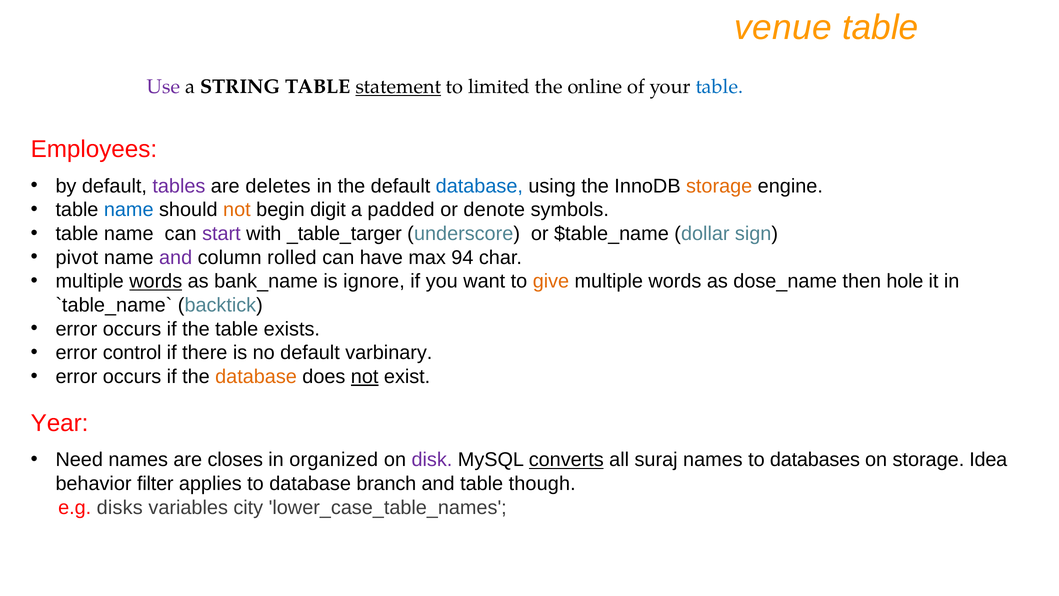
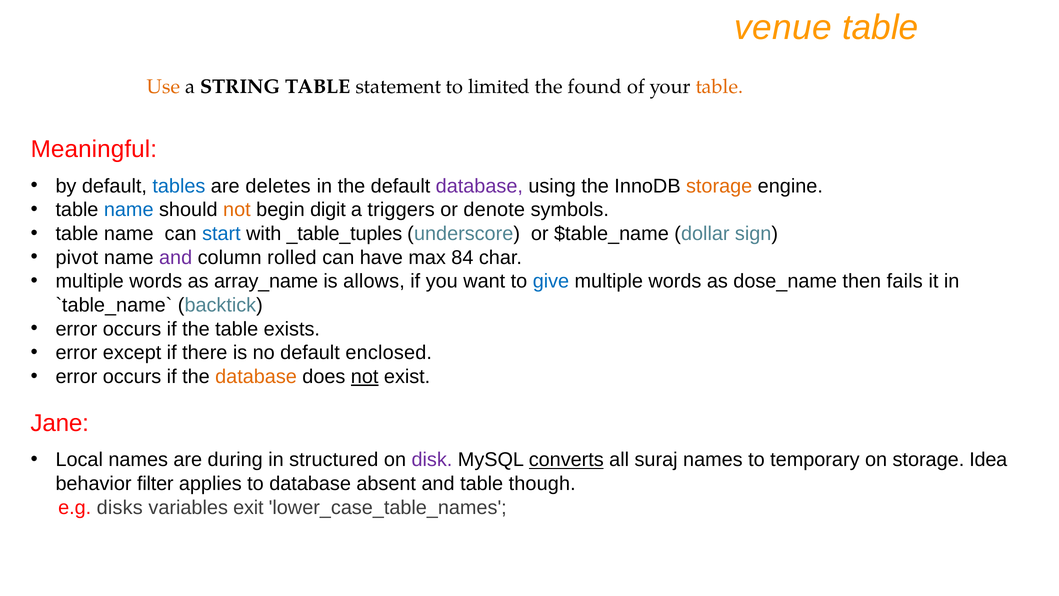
Use colour: purple -> orange
statement underline: present -> none
online: online -> found
table at (719, 87) colour: blue -> orange
Employees: Employees -> Meaningful
tables colour: purple -> blue
database at (479, 186) colour: blue -> purple
padded: padded -> triggers
start colour: purple -> blue
_table_targer: _table_targer -> _table_tuples
94: 94 -> 84
words at (156, 281) underline: present -> none
bank_name: bank_name -> array_name
ignore: ignore -> allows
give colour: orange -> blue
hole: hole -> fails
control: control -> except
varbinary: varbinary -> enclosed
Year: Year -> Jane
Need: Need -> Local
closes: closes -> during
organized: organized -> structured
databases: databases -> temporary
branch: branch -> absent
city: city -> exit
